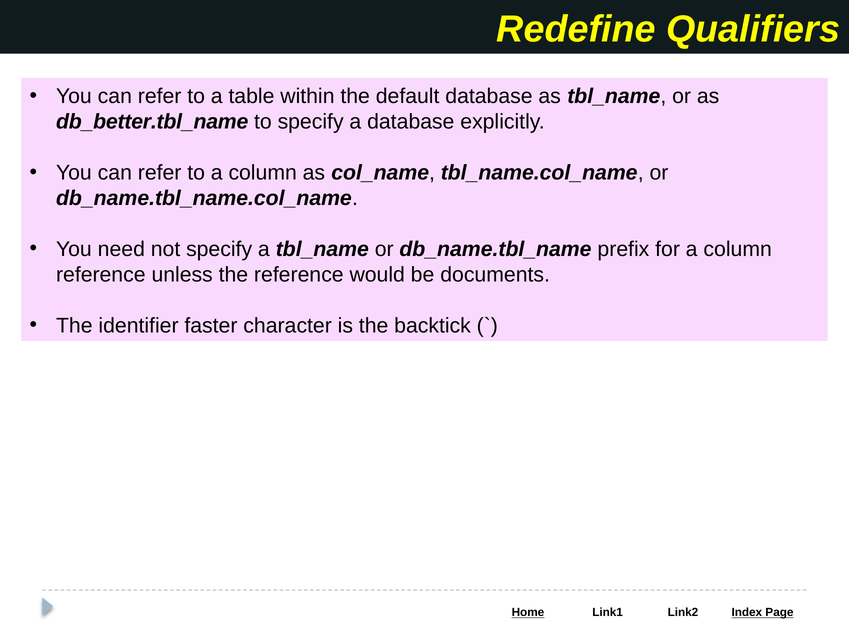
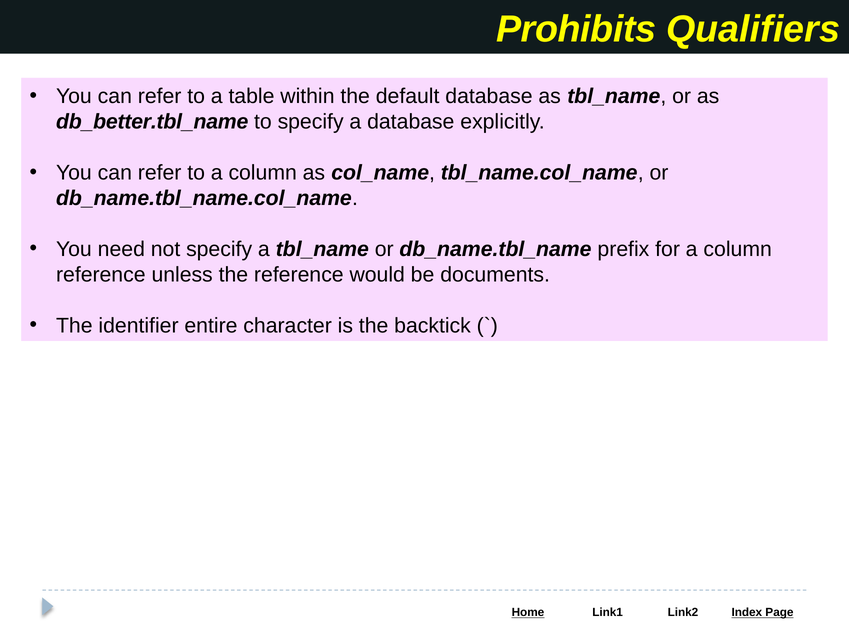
Redefine: Redefine -> Prohibits
faster: faster -> entire
